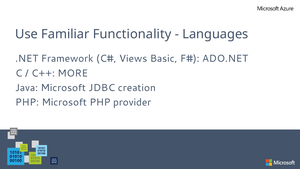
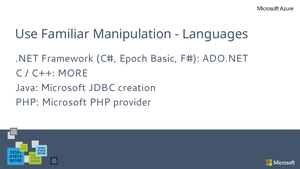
Functionality: Functionality -> Manipulation
Views: Views -> Epoch
